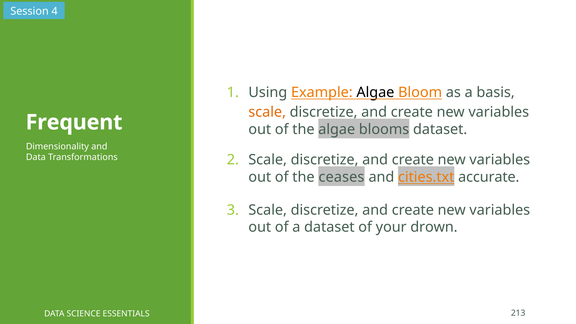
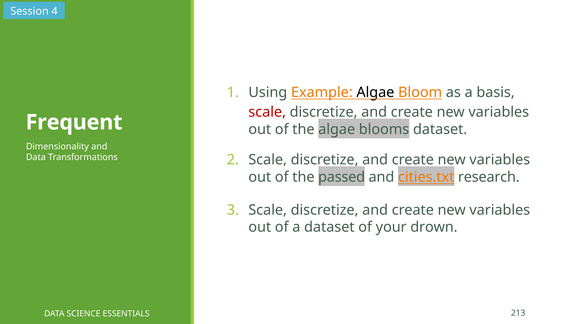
scale at (267, 112) colour: orange -> red
ceases: ceases -> passed
accurate: accurate -> research
